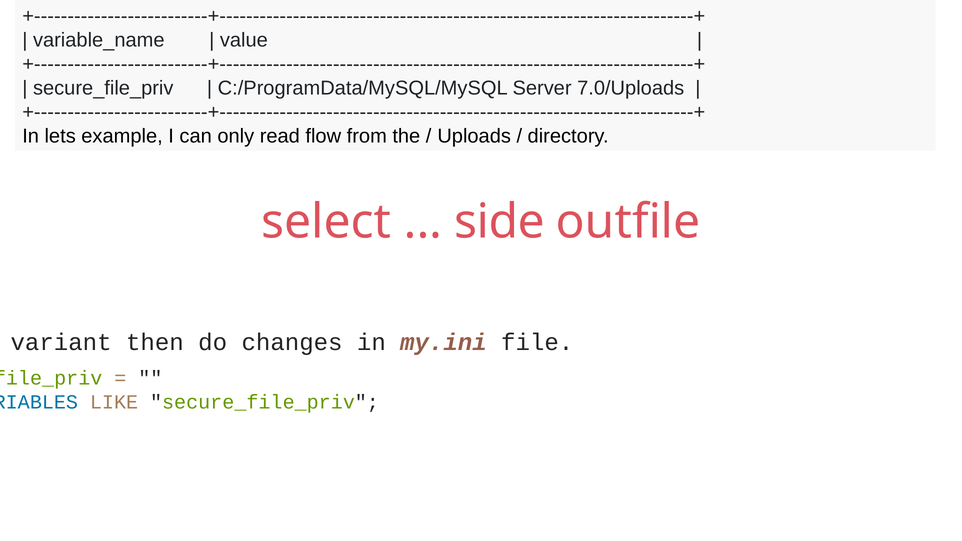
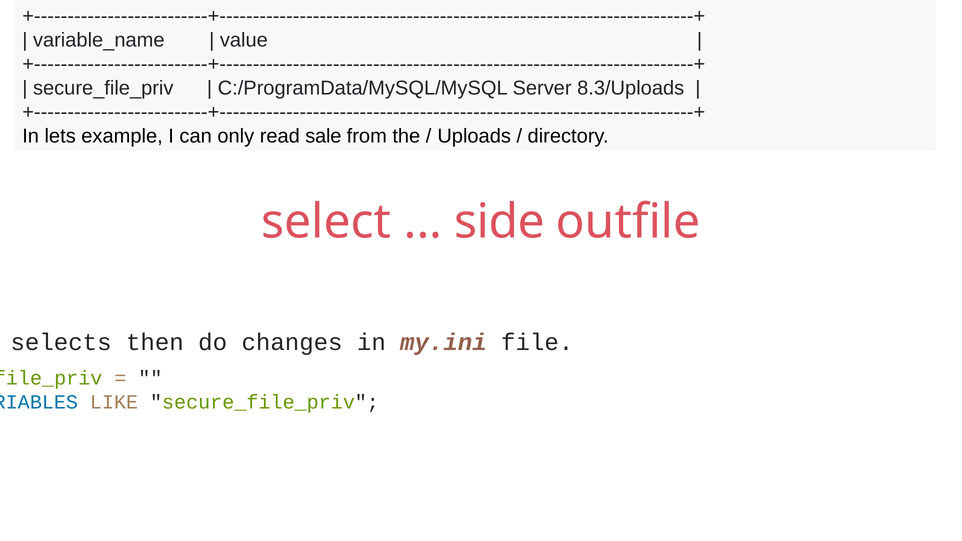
7.0/Uploads: 7.0/Uploads -> 8.3/Uploads
flow: flow -> sale
variant: variant -> selects
